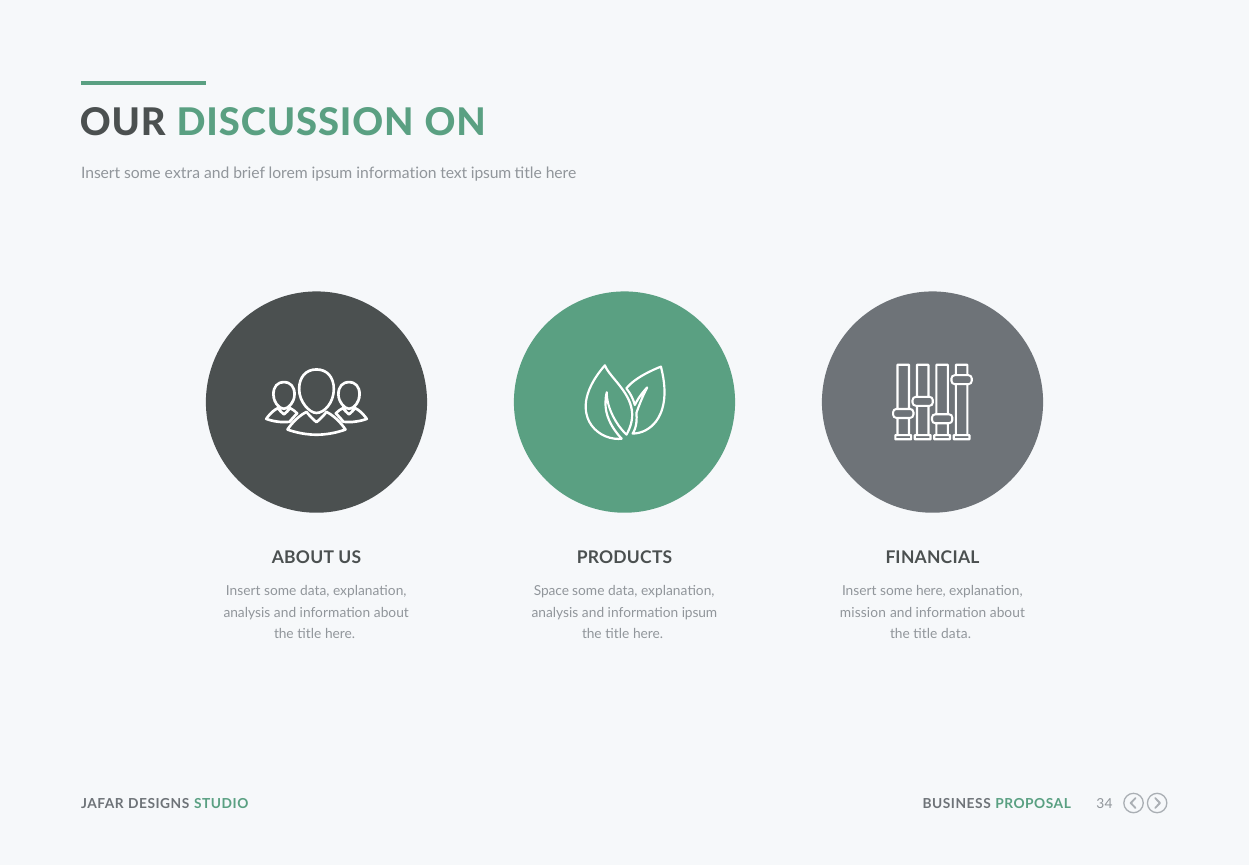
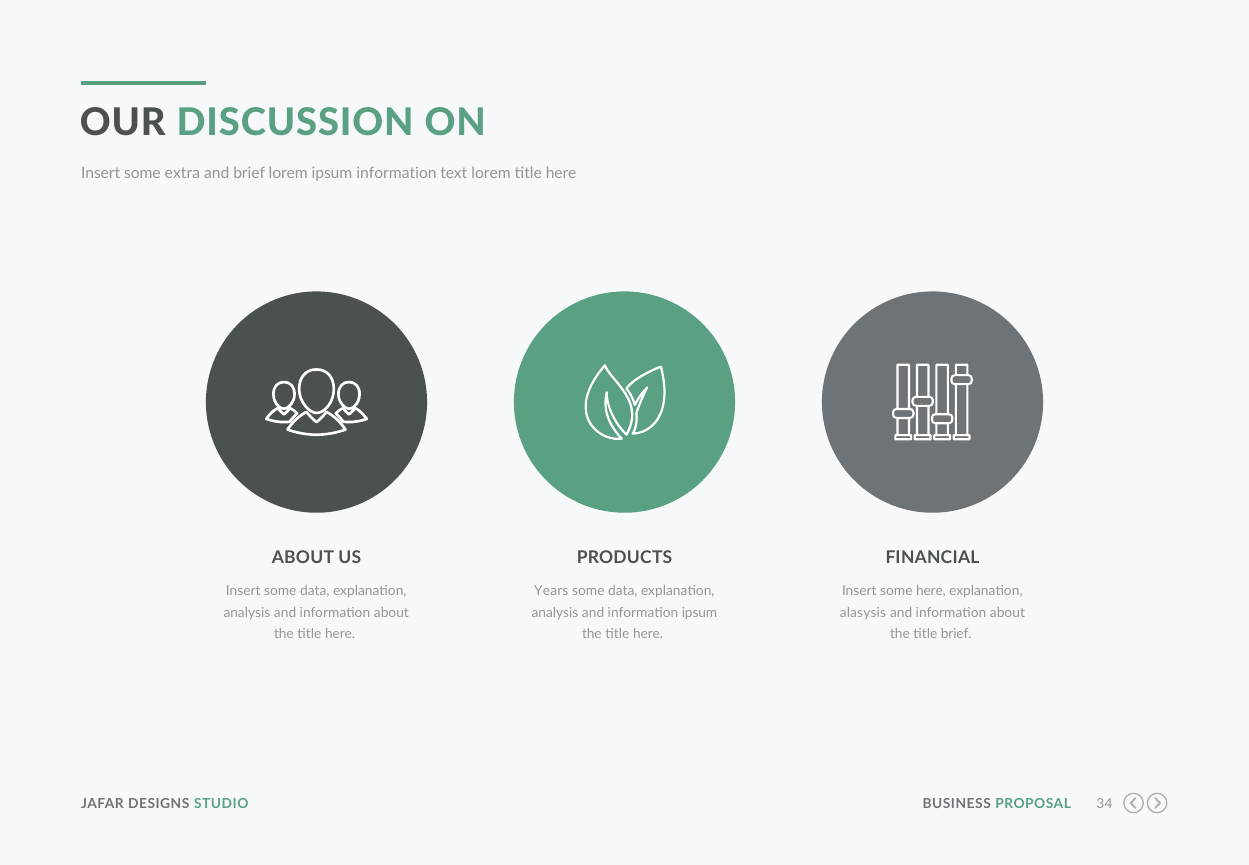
text ipsum: ipsum -> lorem
Space: Space -> Years
mission: mission -> alasysis
title data: data -> brief
